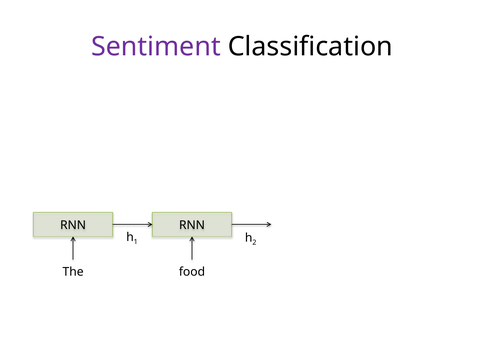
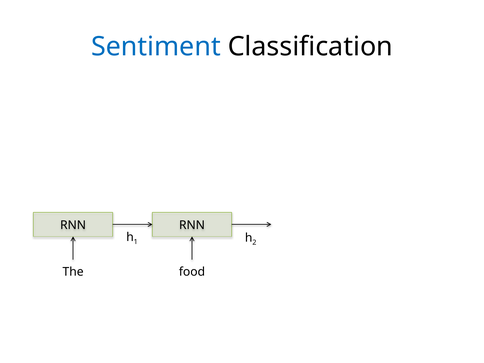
Sentiment colour: purple -> blue
